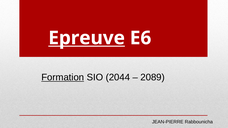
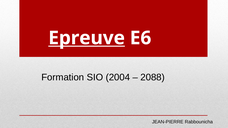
Formation underline: present -> none
2044: 2044 -> 2004
2089: 2089 -> 2088
